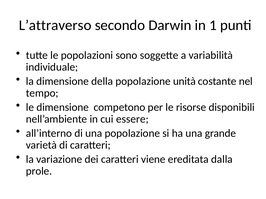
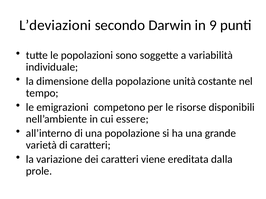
L’attraverso: L’attraverso -> L’deviazioni
1: 1 -> 9
le dimensione: dimensione -> emigrazioni
